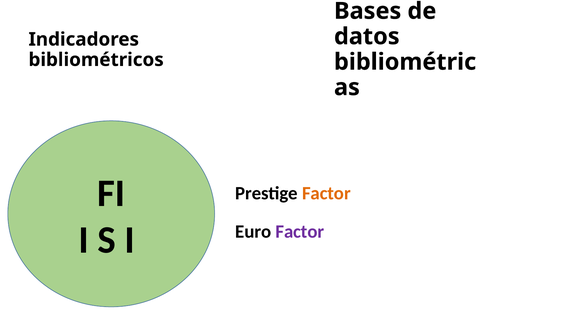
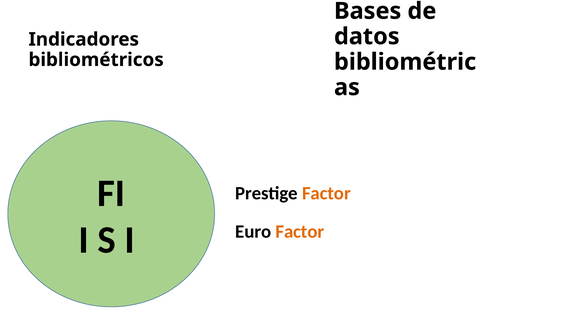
Factor at (300, 231) colour: purple -> orange
